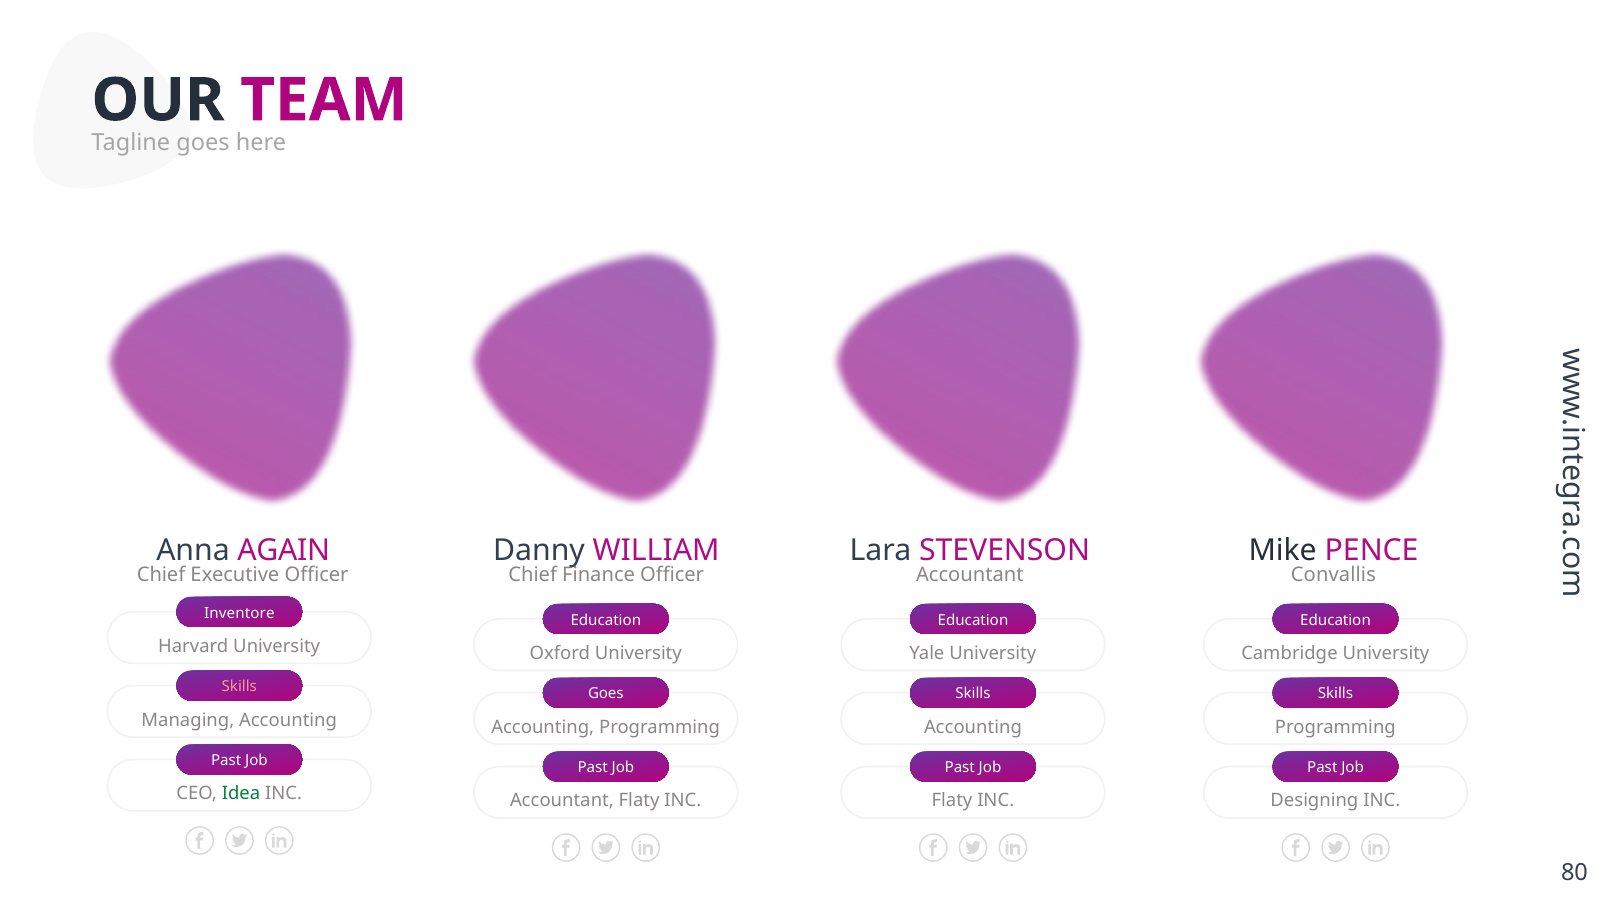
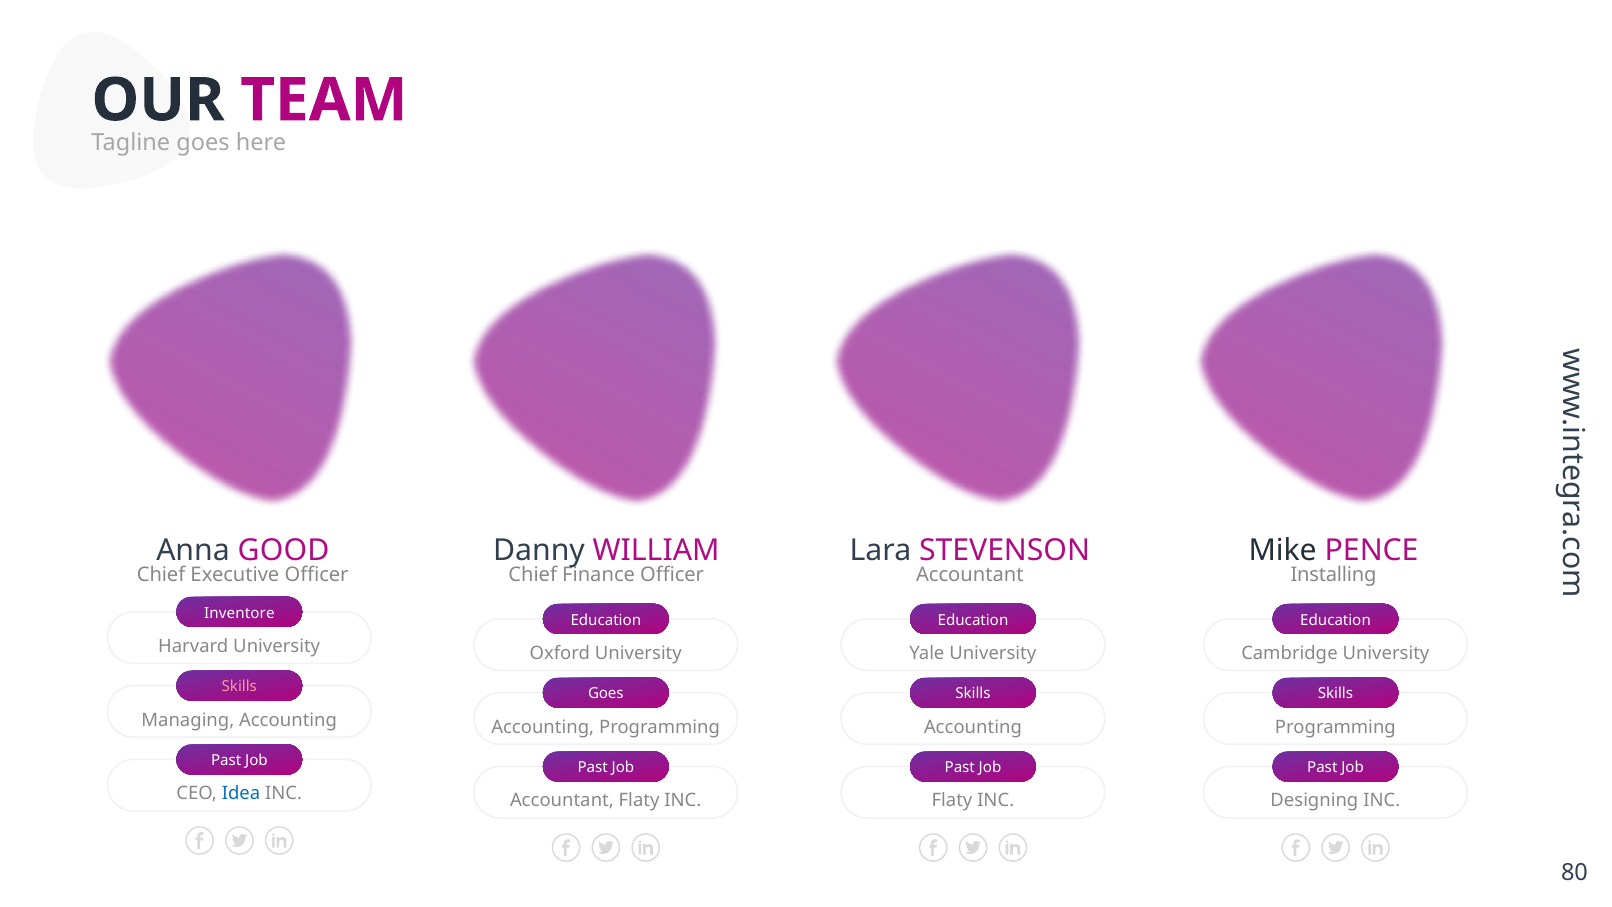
AGAIN: AGAIN -> GOOD
Convallis: Convallis -> Installing
Idea colour: green -> blue
